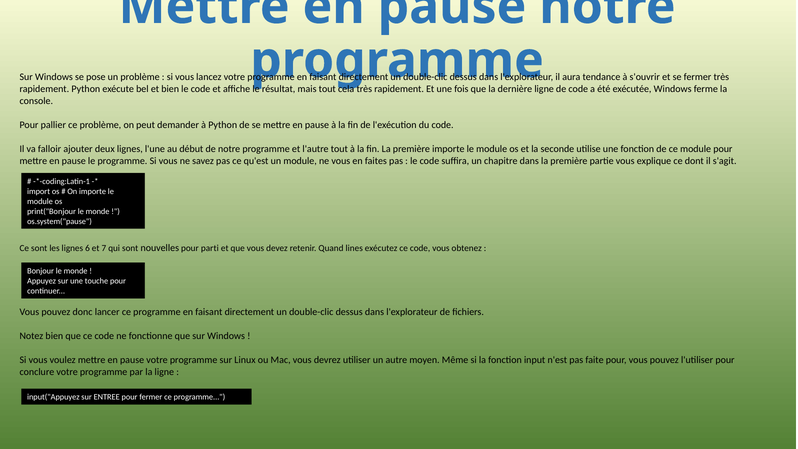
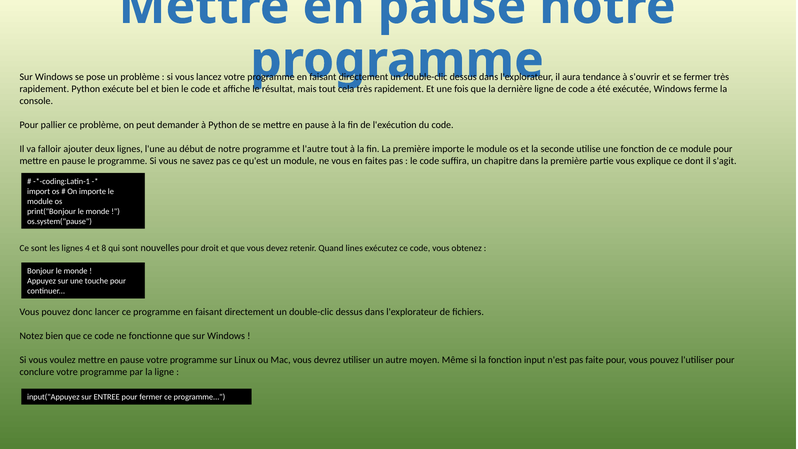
6: 6 -> 4
7: 7 -> 8
parti: parti -> droit
